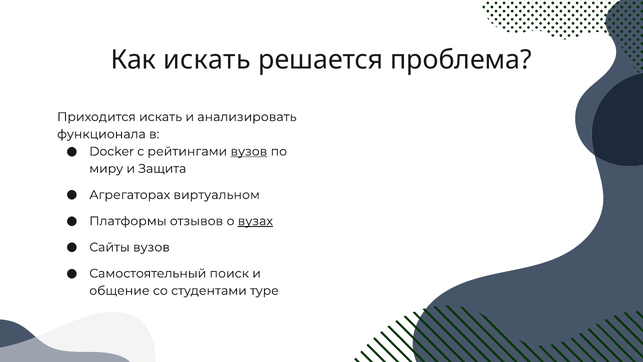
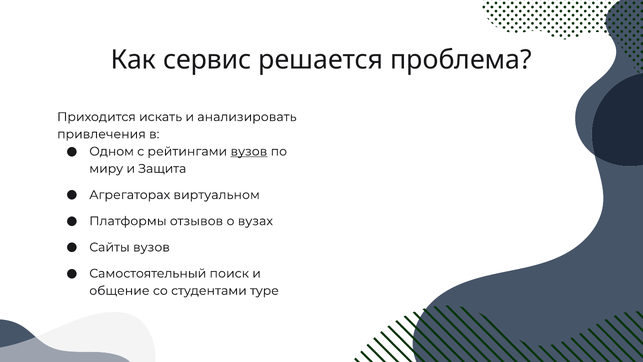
Как искать: искать -> сервис
функционала: функционала -> привлечения
Docker: Docker -> Одном
вузах underline: present -> none
